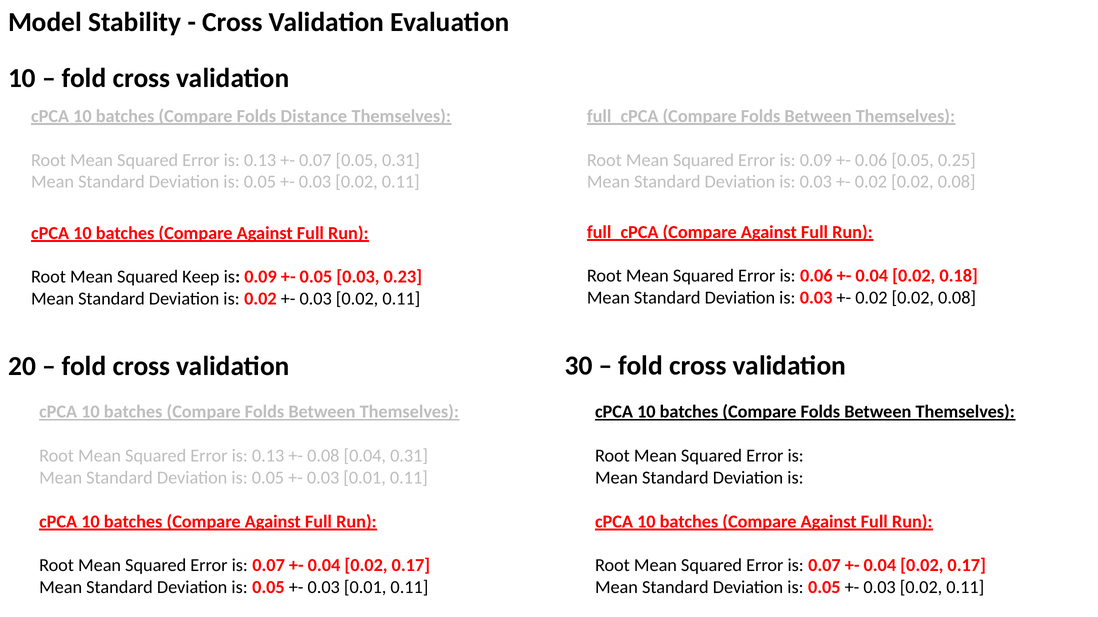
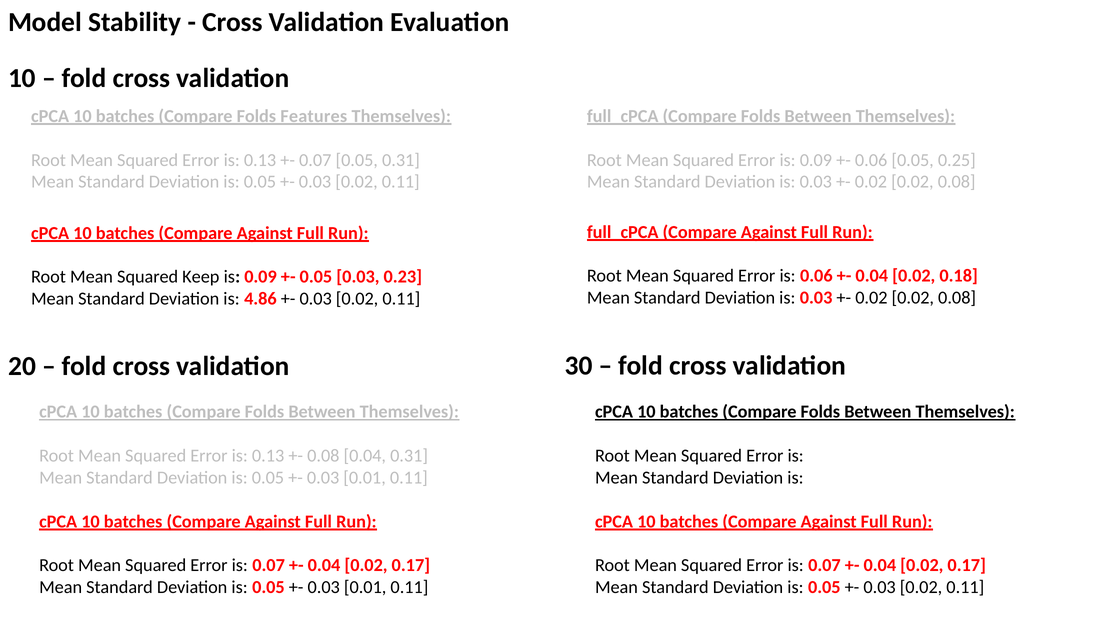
Distance: Distance -> Features
is 0.02: 0.02 -> 4.86
